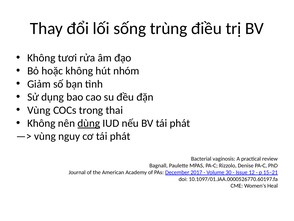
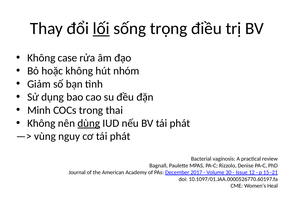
lối underline: none -> present
trùng: trùng -> trọng
tươi: tươi -> case
Vùng at (39, 110): Vùng -> Minh
